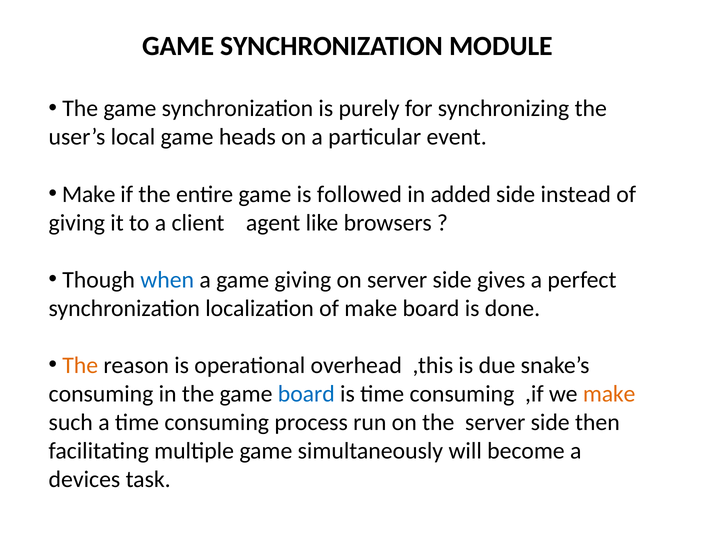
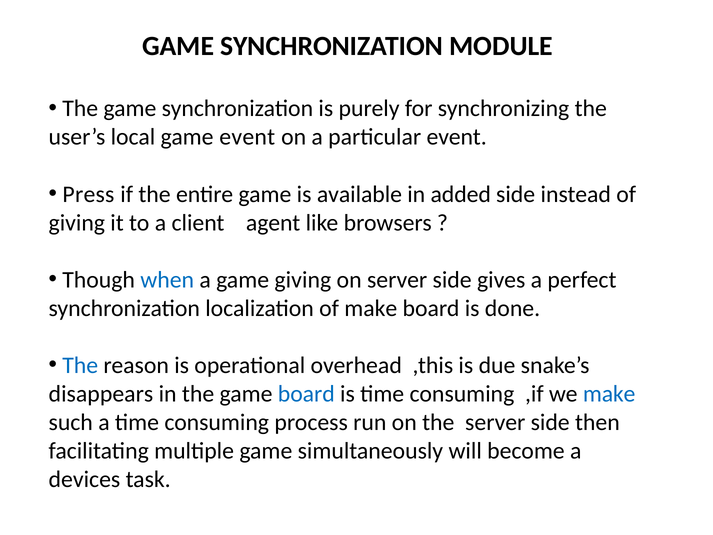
game heads: heads -> event
Make at (89, 194): Make -> Press
followed: followed -> available
The at (80, 365) colour: orange -> blue
consuming at (101, 394): consuming -> disappears
make at (609, 394) colour: orange -> blue
